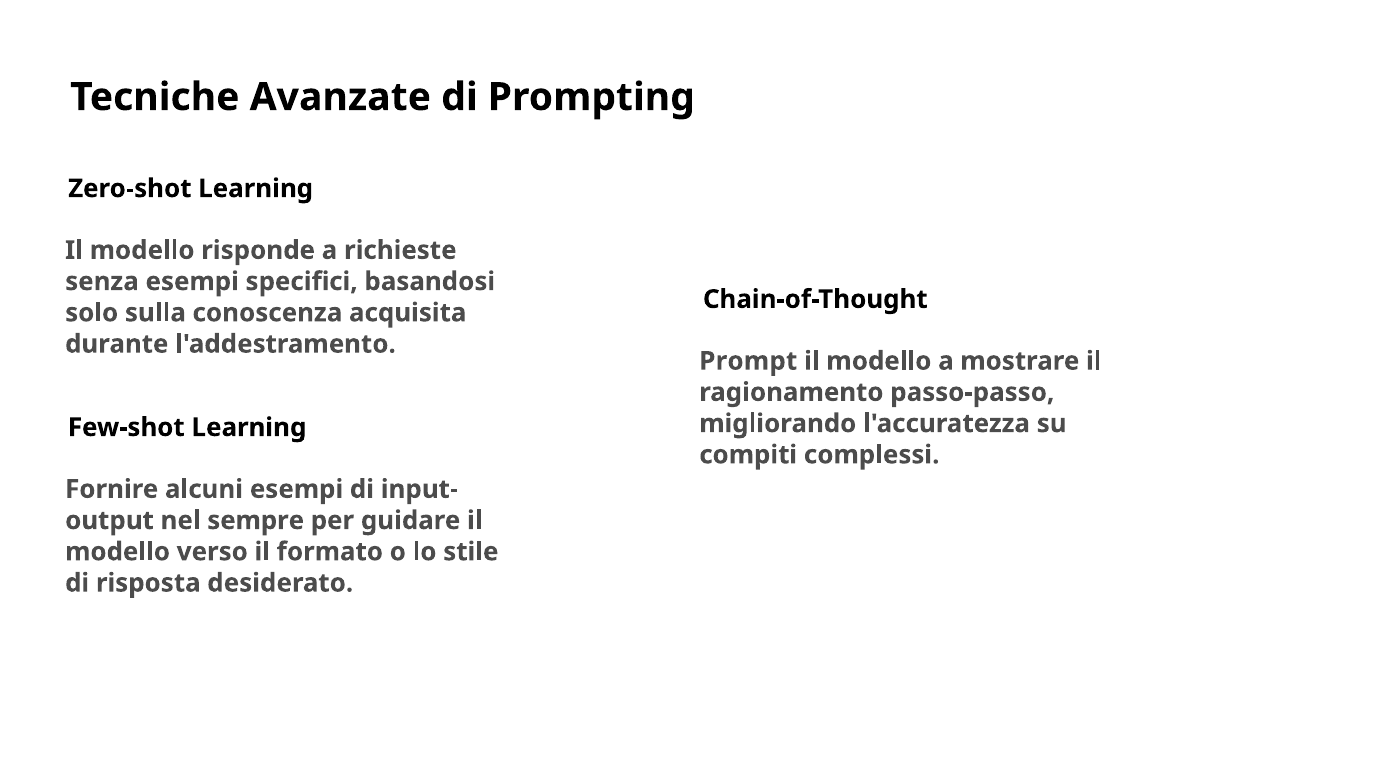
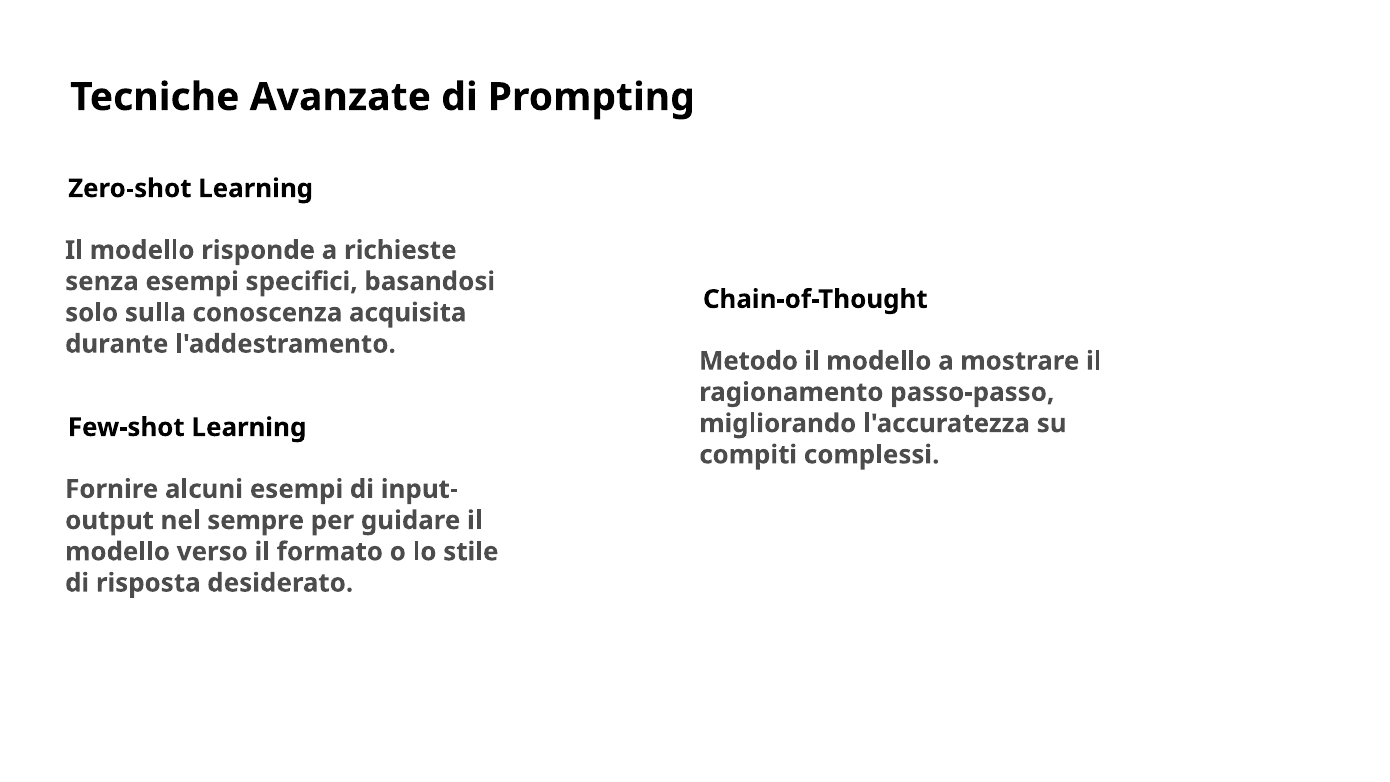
Prompt: Prompt -> Metodo
